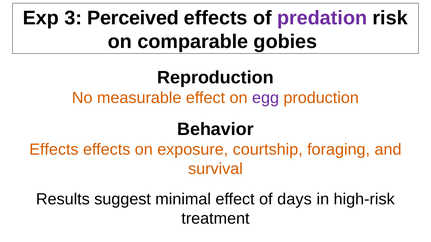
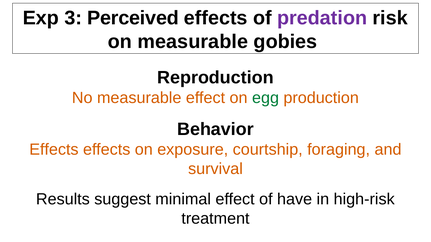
on comparable: comparable -> measurable
egg colour: purple -> green
days: days -> have
